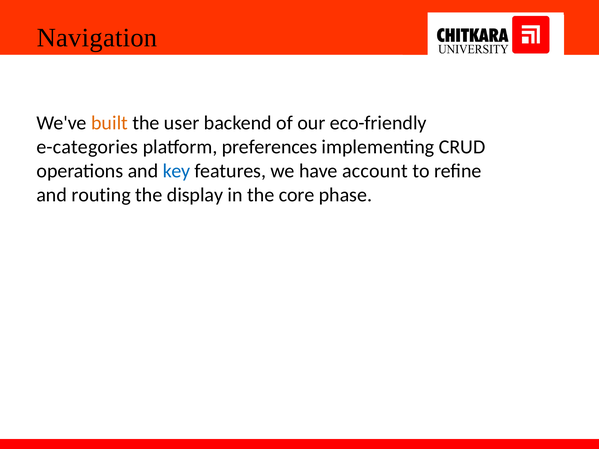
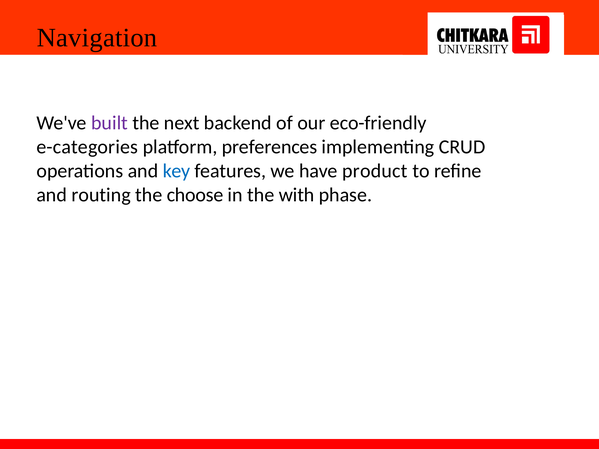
built colour: orange -> purple
user: user -> next
account: account -> product
display: display -> choose
core: core -> with
